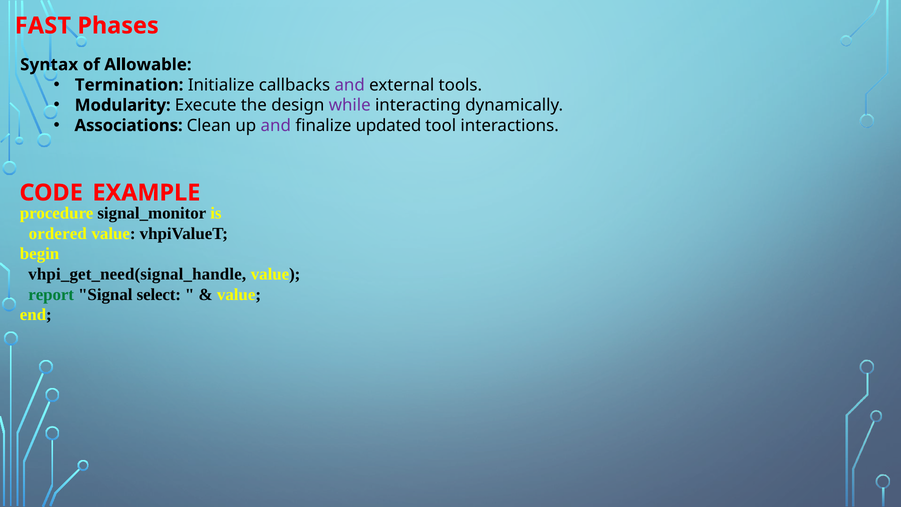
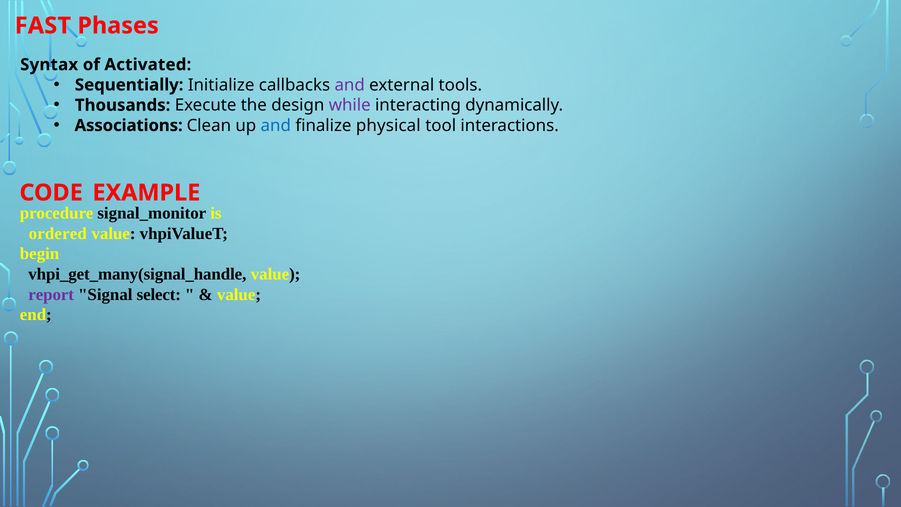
Allowable: Allowable -> Activated
Termination: Termination -> Sequentially
Modularity: Modularity -> Thousands
and at (276, 125) colour: purple -> blue
updated: updated -> physical
vhpi_get_need(signal_handle: vhpi_get_need(signal_handle -> vhpi_get_many(signal_handle
report colour: green -> purple
